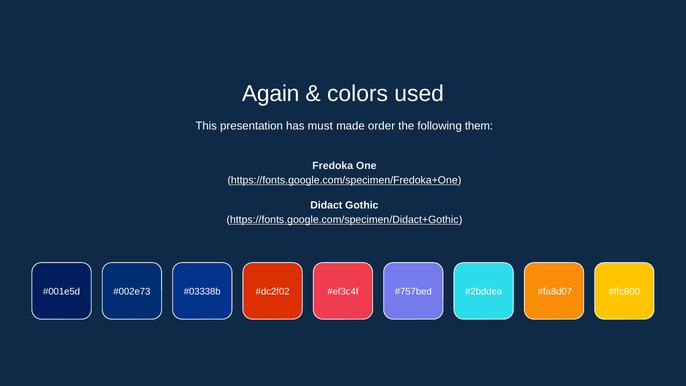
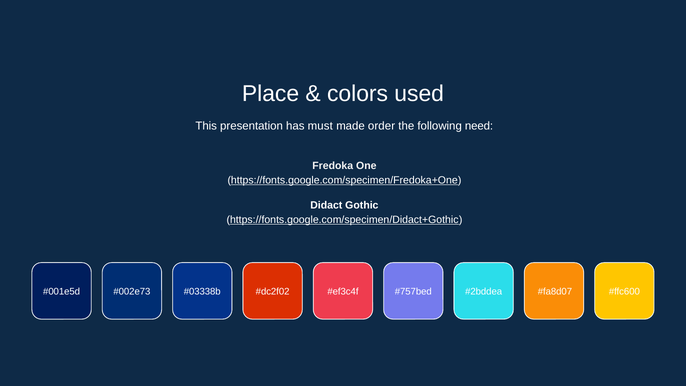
Again: Again -> Place
them: them -> need
